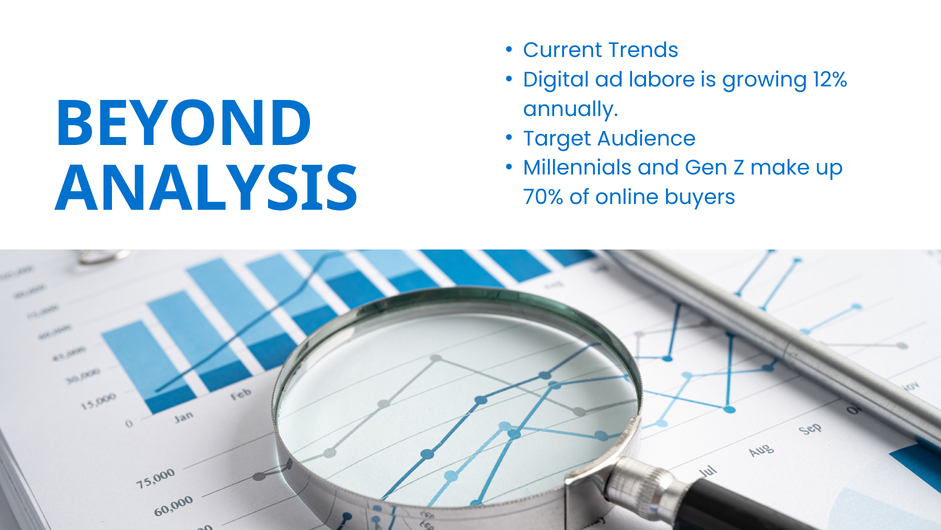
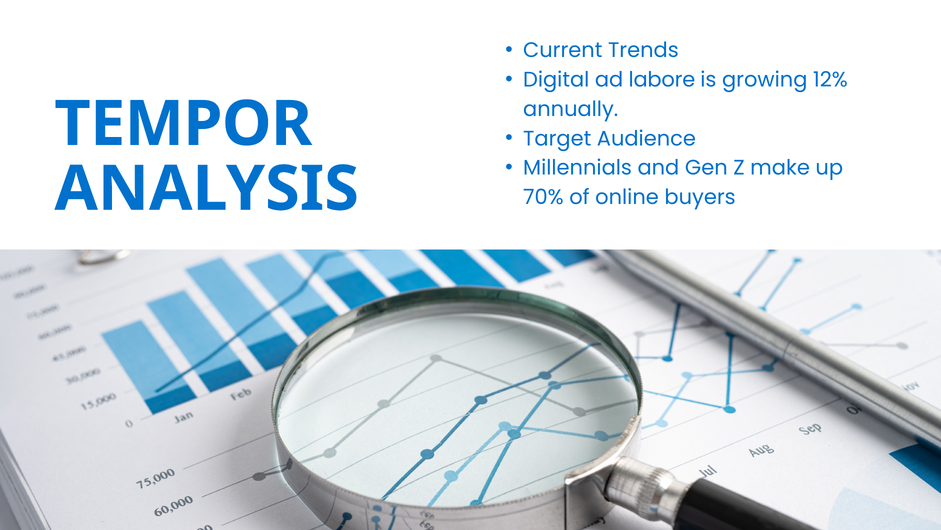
BEYOND: BEYOND -> TEMPOR
